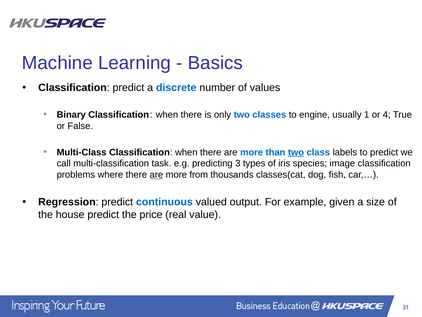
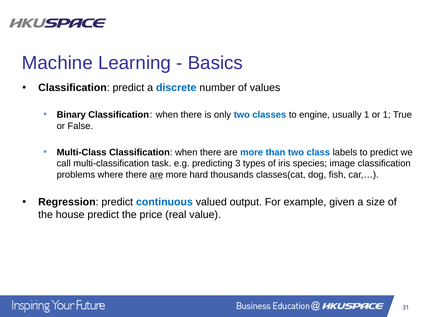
or 4: 4 -> 1
two at (296, 152) underline: present -> none
from: from -> hard
